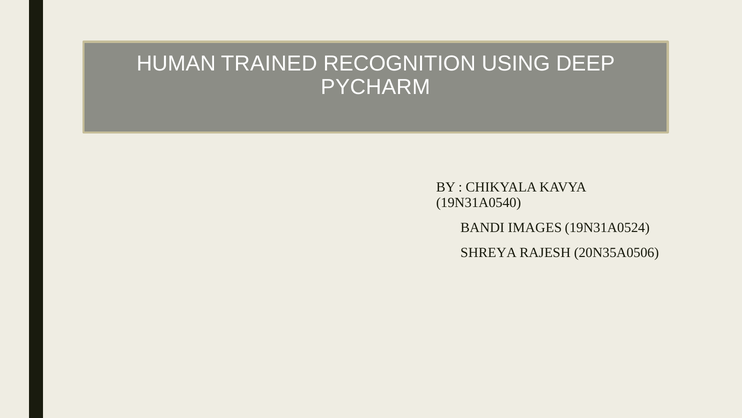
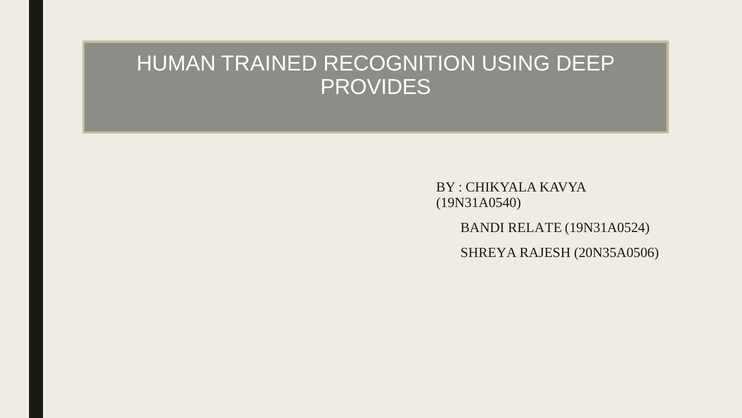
PYCHARM: PYCHARM -> PROVIDES
IMAGES: IMAGES -> RELATE
